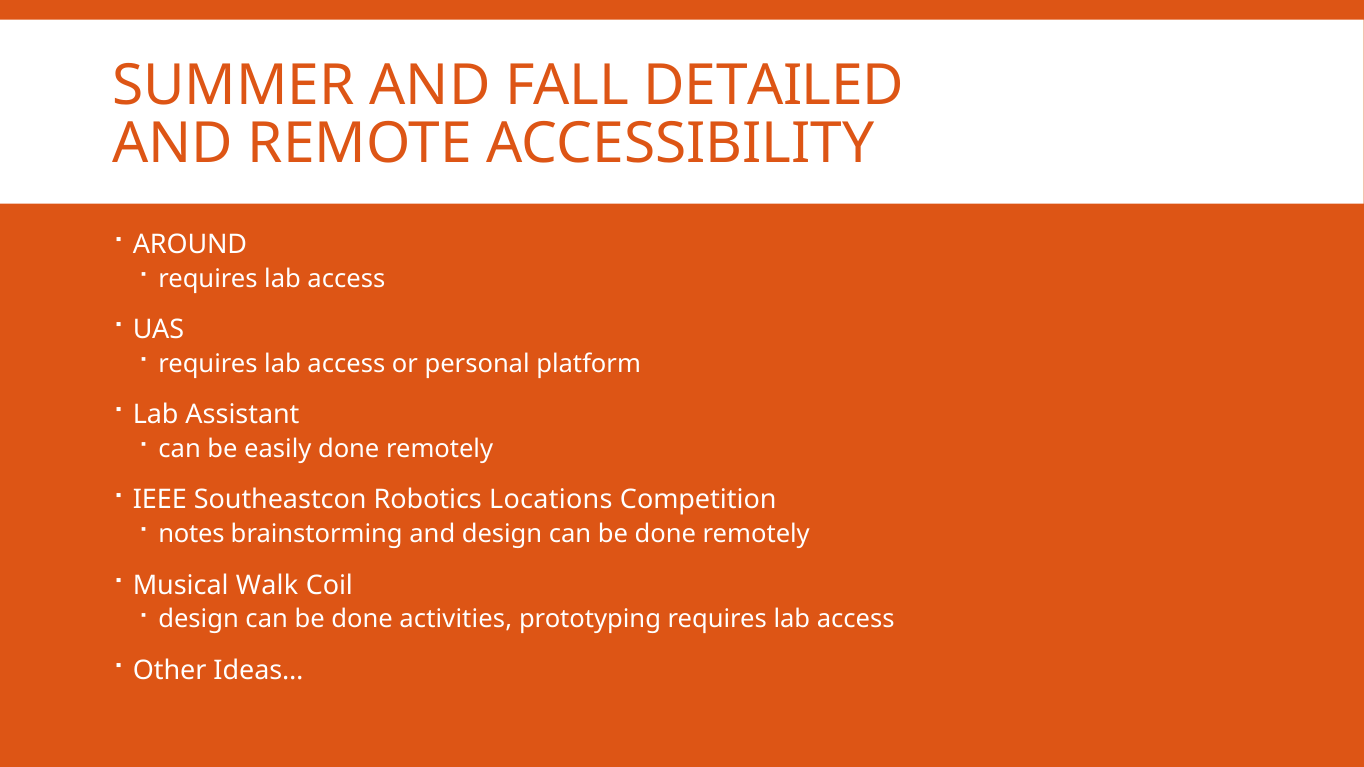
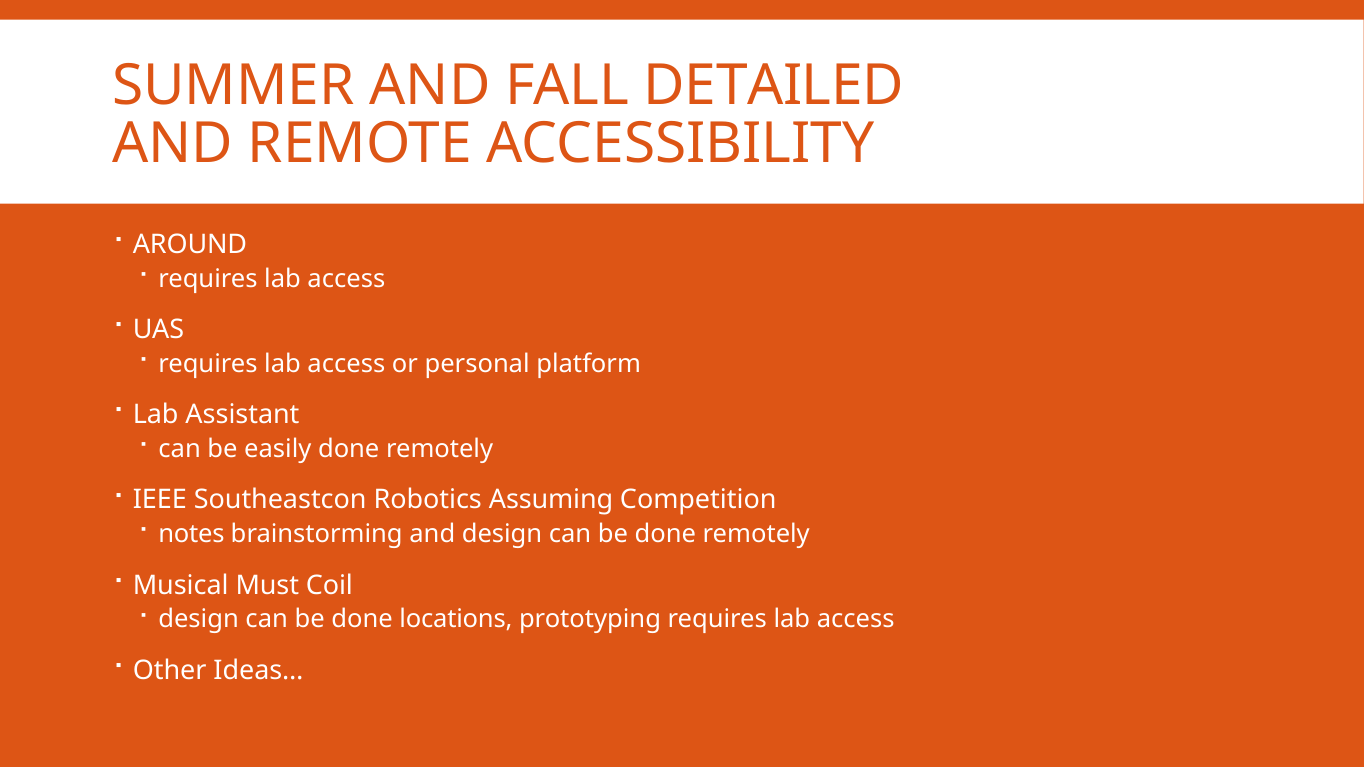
Locations: Locations -> Assuming
Walk: Walk -> Must
activities: activities -> locations
